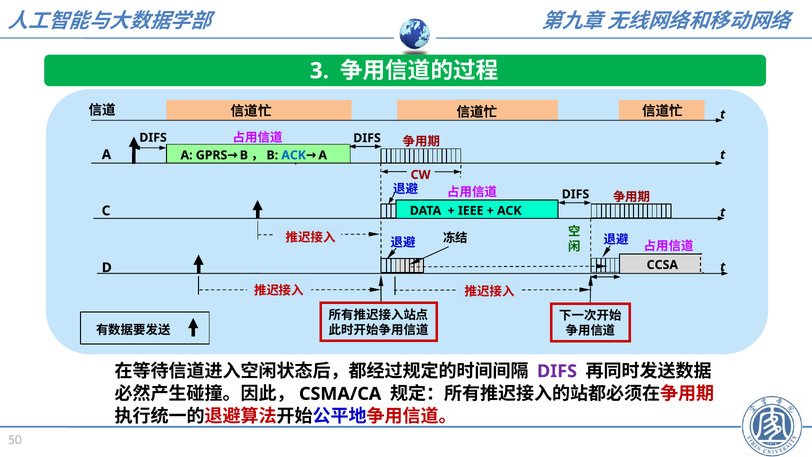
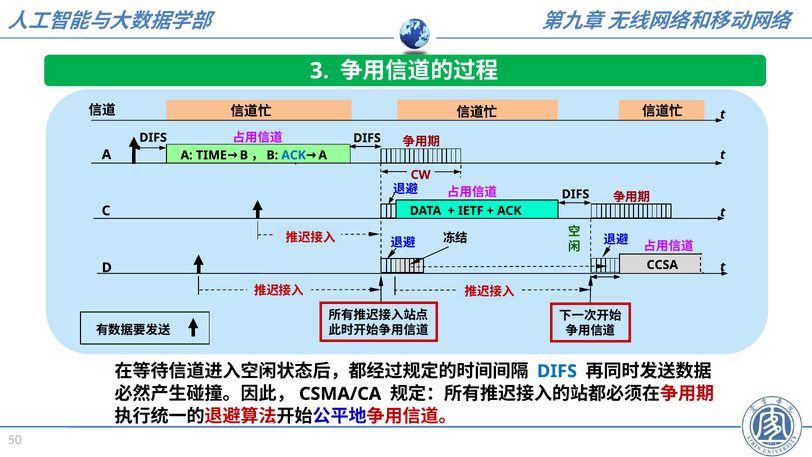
GPRS: GPRS -> TIME
IEEE: IEEE -> IETF
DIFS at (557, 371) colour: purple -> blue
